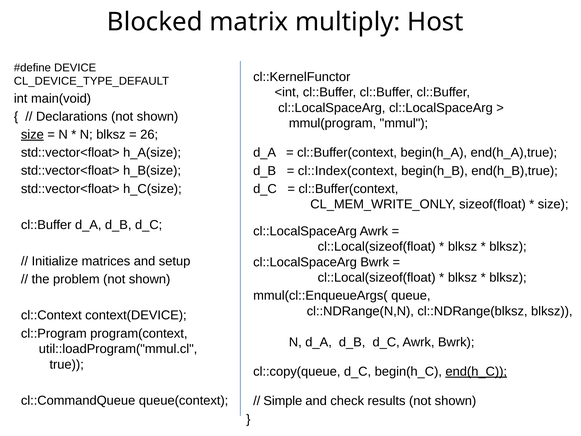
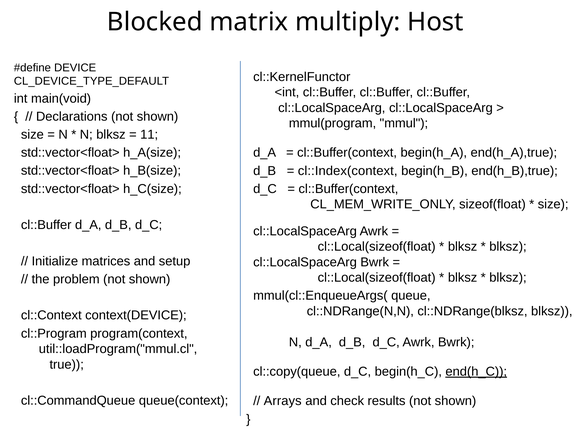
size at (32, 134) underline: present -> none
26: 26 -> 11
Simple: Simple -> Arrays
